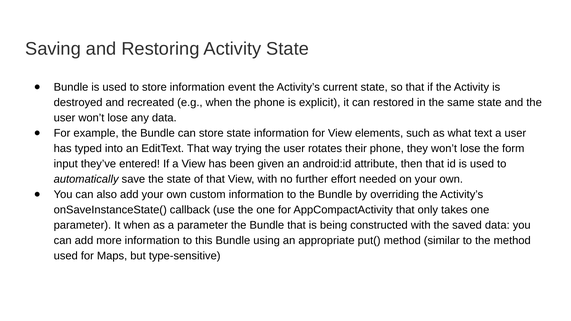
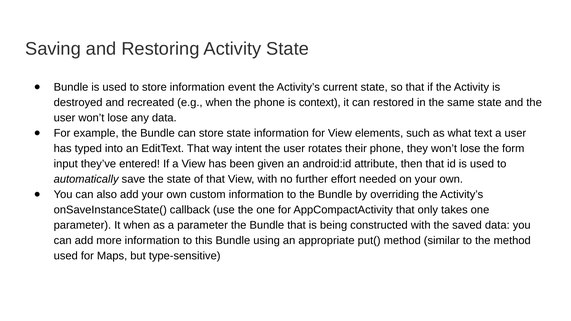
explicit: explicit -> context
trying: trying -> intent
